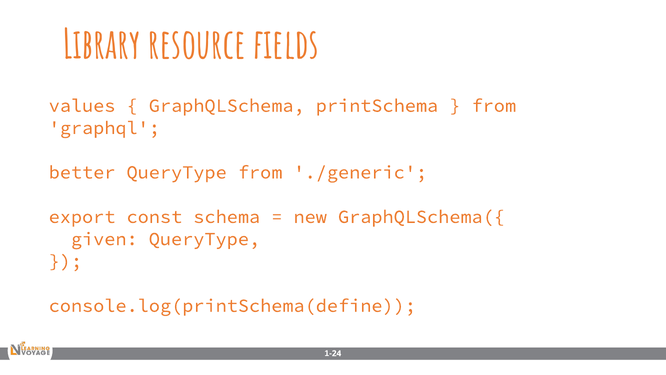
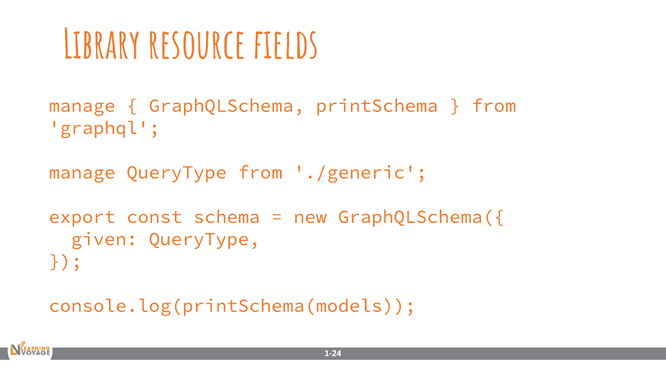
values at (82, 106): values -> manage
better at (82, 172): better -> manage
console.log(printSchema(define: console.log(printSchema(define -> console.log(printSchema(models
